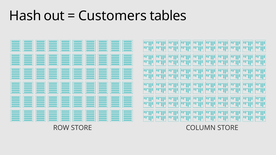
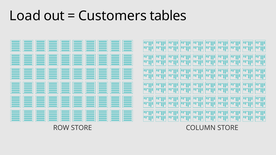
Hash: Hash -> Load
